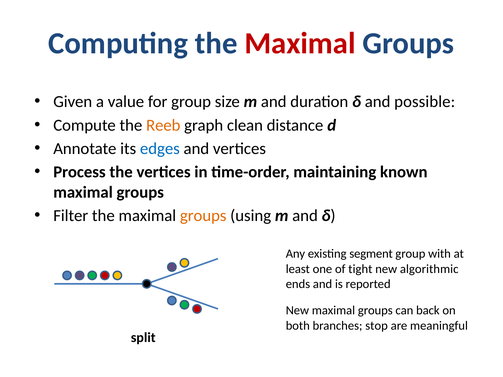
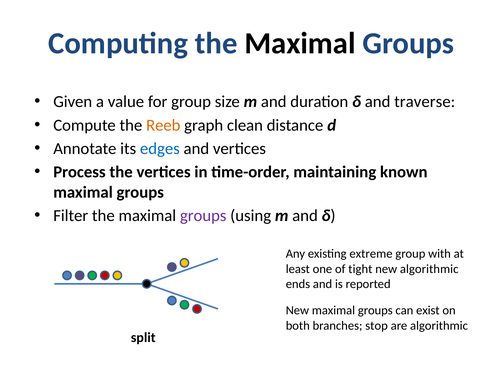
Maximal at (300, 43) colour: red -> black
possible: possible -> traverse
groups at (203, 216) colour: orange -> purple
segment: segment -> extreme
back: back -> exist
are meaningful: meaningful -> algorithmic
